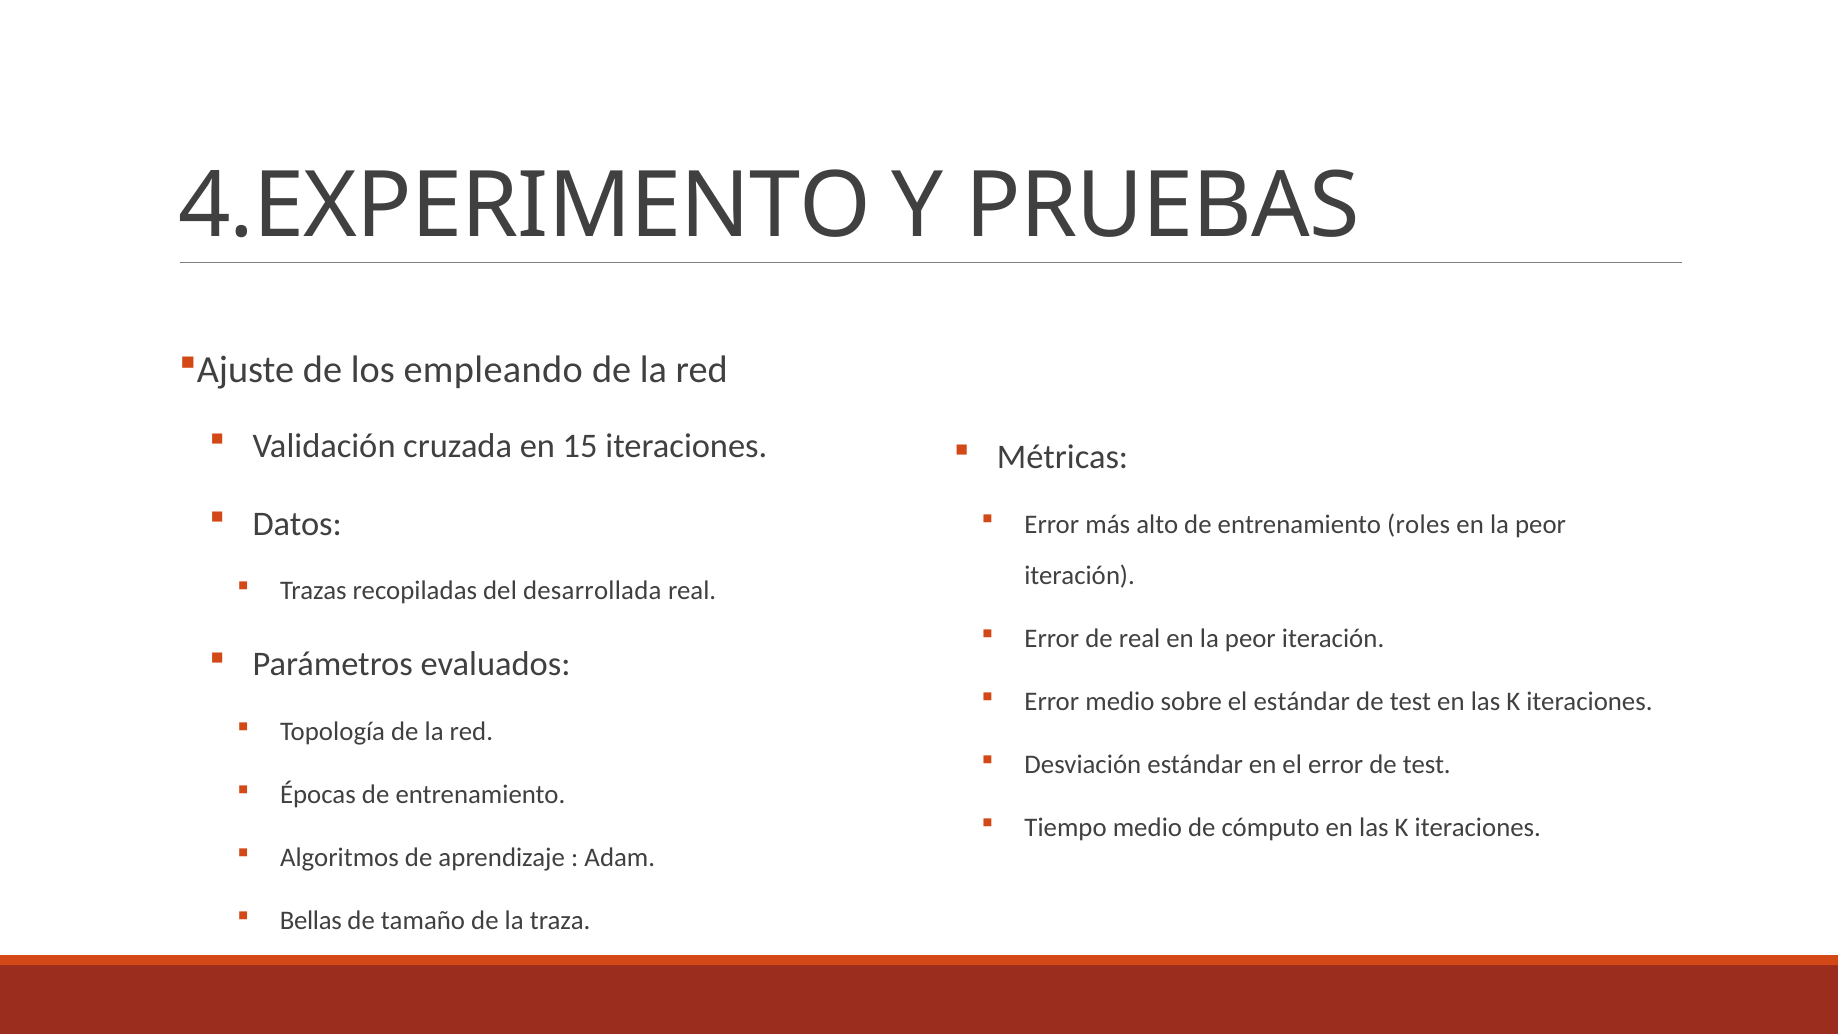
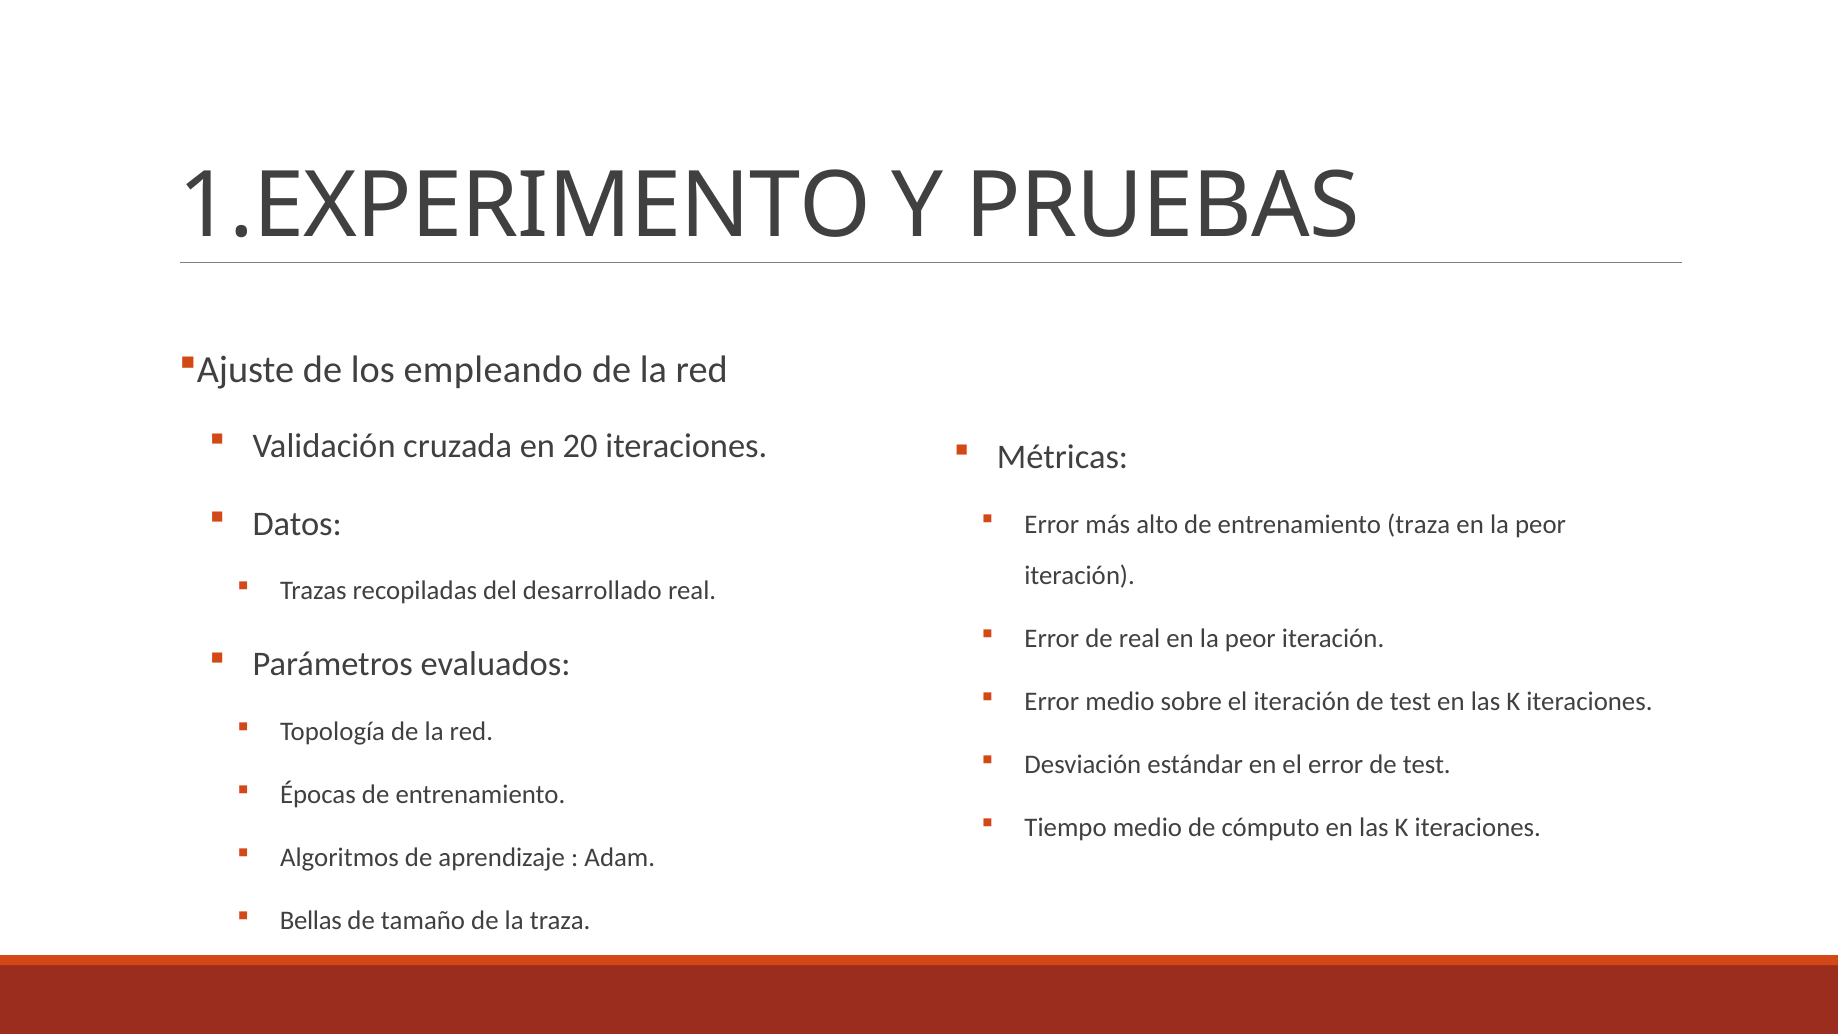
4.EXPERIMENTO: 4.EXPERIMENTO -> 1.EXPERIMENTO
15: 15 -> 20
entrenamiento roles: roles -> traza
desarrollada: desarrollada -> desarrollado
el estándar: estándar -> iteración
